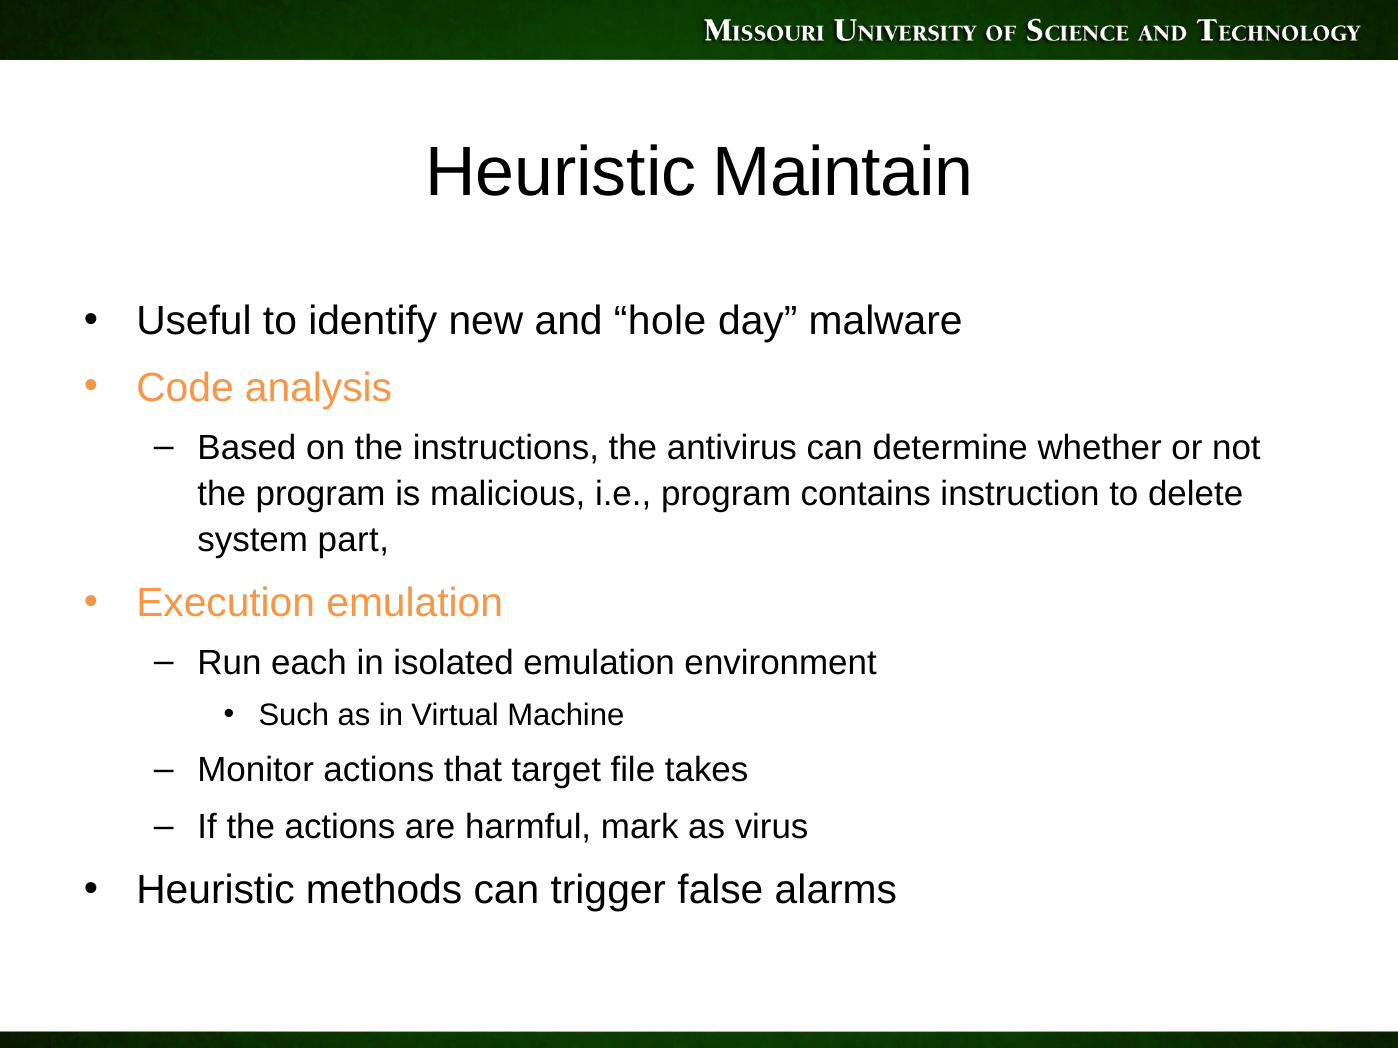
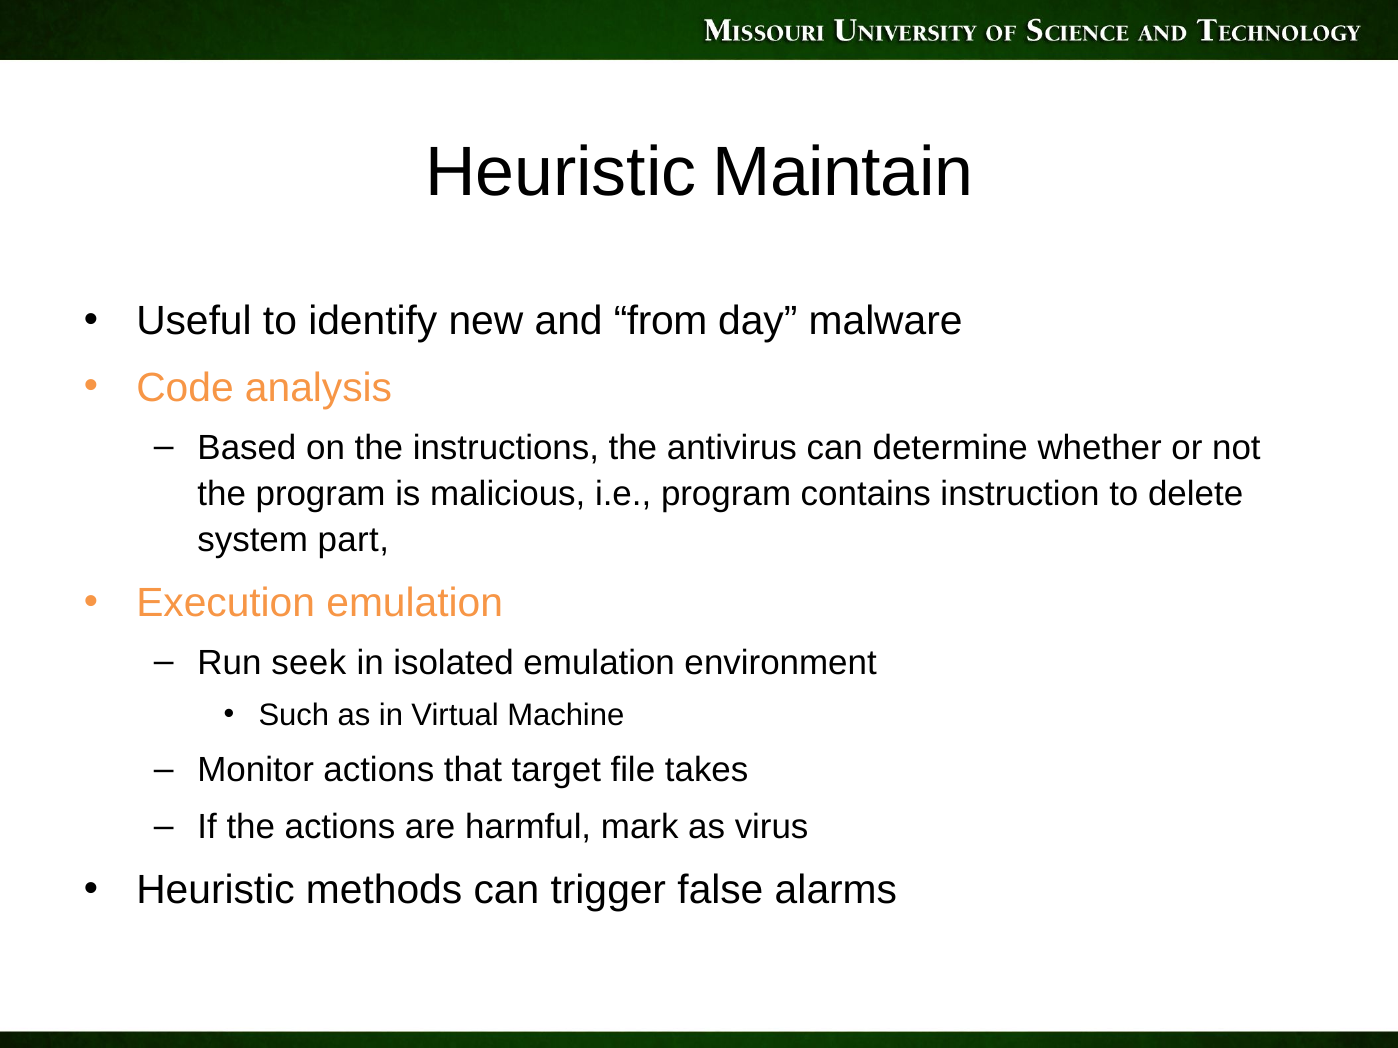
hole: hole -> from
each: each -> seek
